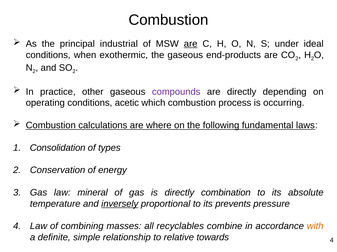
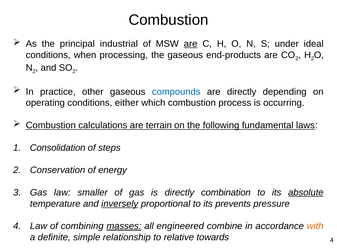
exothermic: exothermic -> processing
compounds colour: purple -> blue
acetic: acetic -> either
where: where -> terrain
types: types -> steps
mineral: mineral -> smaller
absolute underline: none -> present
masses underline: none -> present
recyclables: recyclables -> engineered
